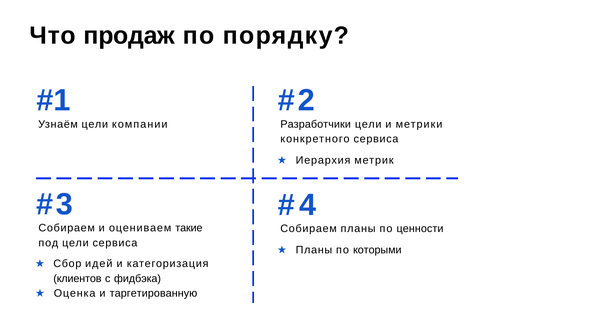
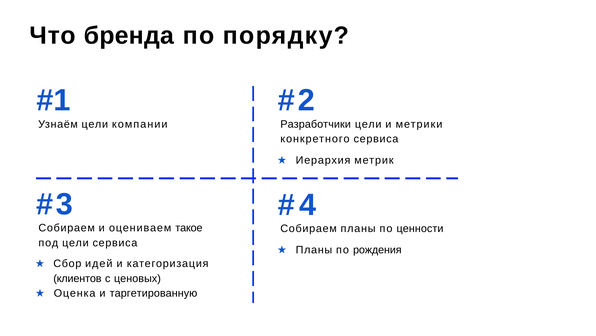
продаж: продаж -> бренда
такие: такие -> такое
которыми: которыми -> рождения
фидбэка: фидбэка -> ценовых
